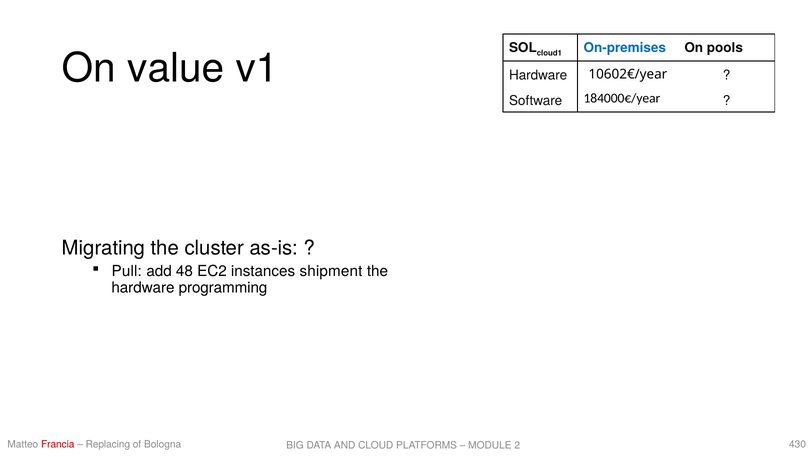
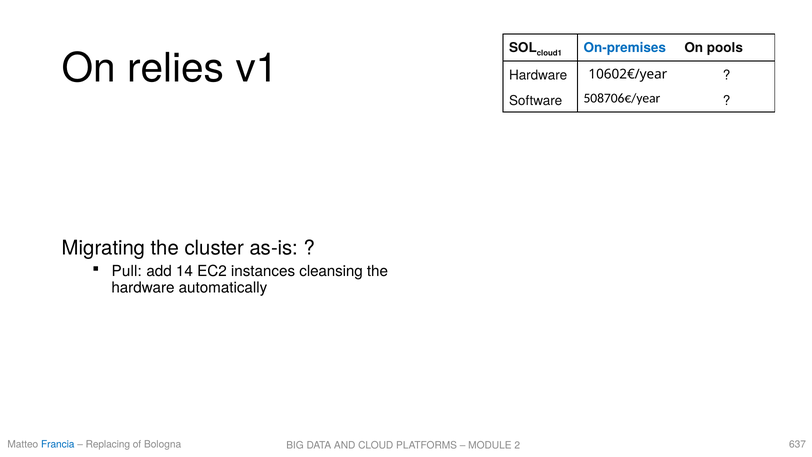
value: value -> relies
184000€/year: 184000€/year -> 508706€/year
48: 48 -> 14
shipment: shipment -> cleansing
programming: programming -> automatically
Francia colour: red -> blue
430: 430 -> 637
